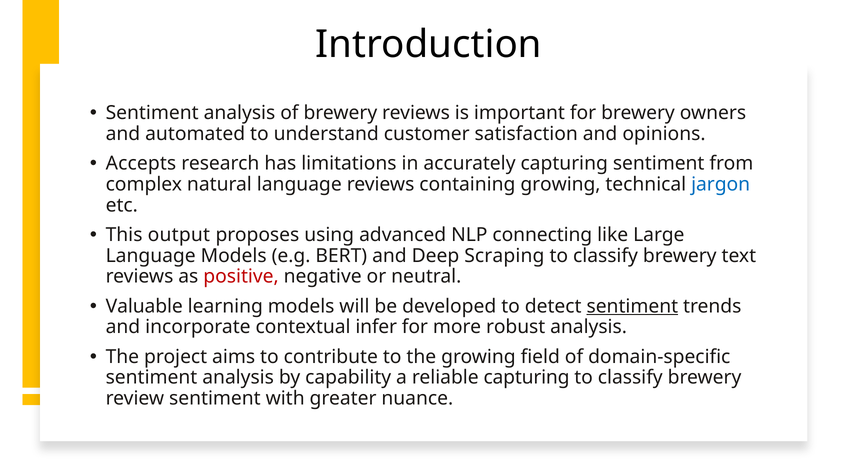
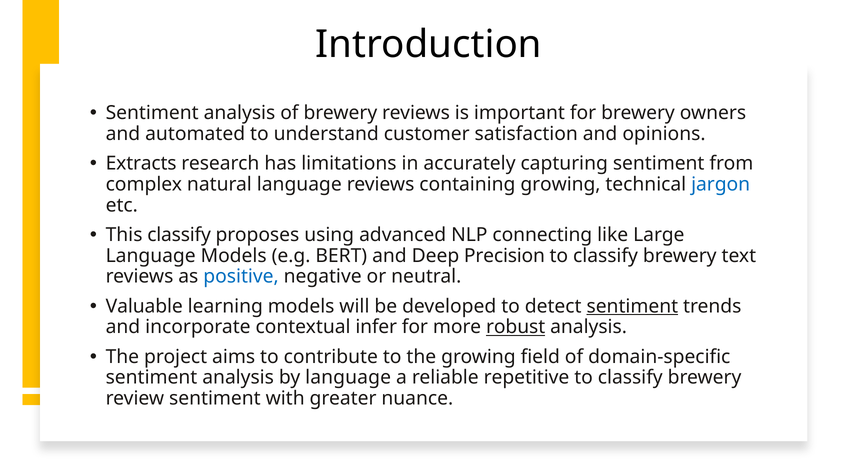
Accepts: Accepts -> Extracts
This output: output -> classify
Scraping: Scraping -> Precision
positive colour: red -> blue
robust underline: none -> present
by capability: capability -> language
reliable capturing: capturing -> repetitive
